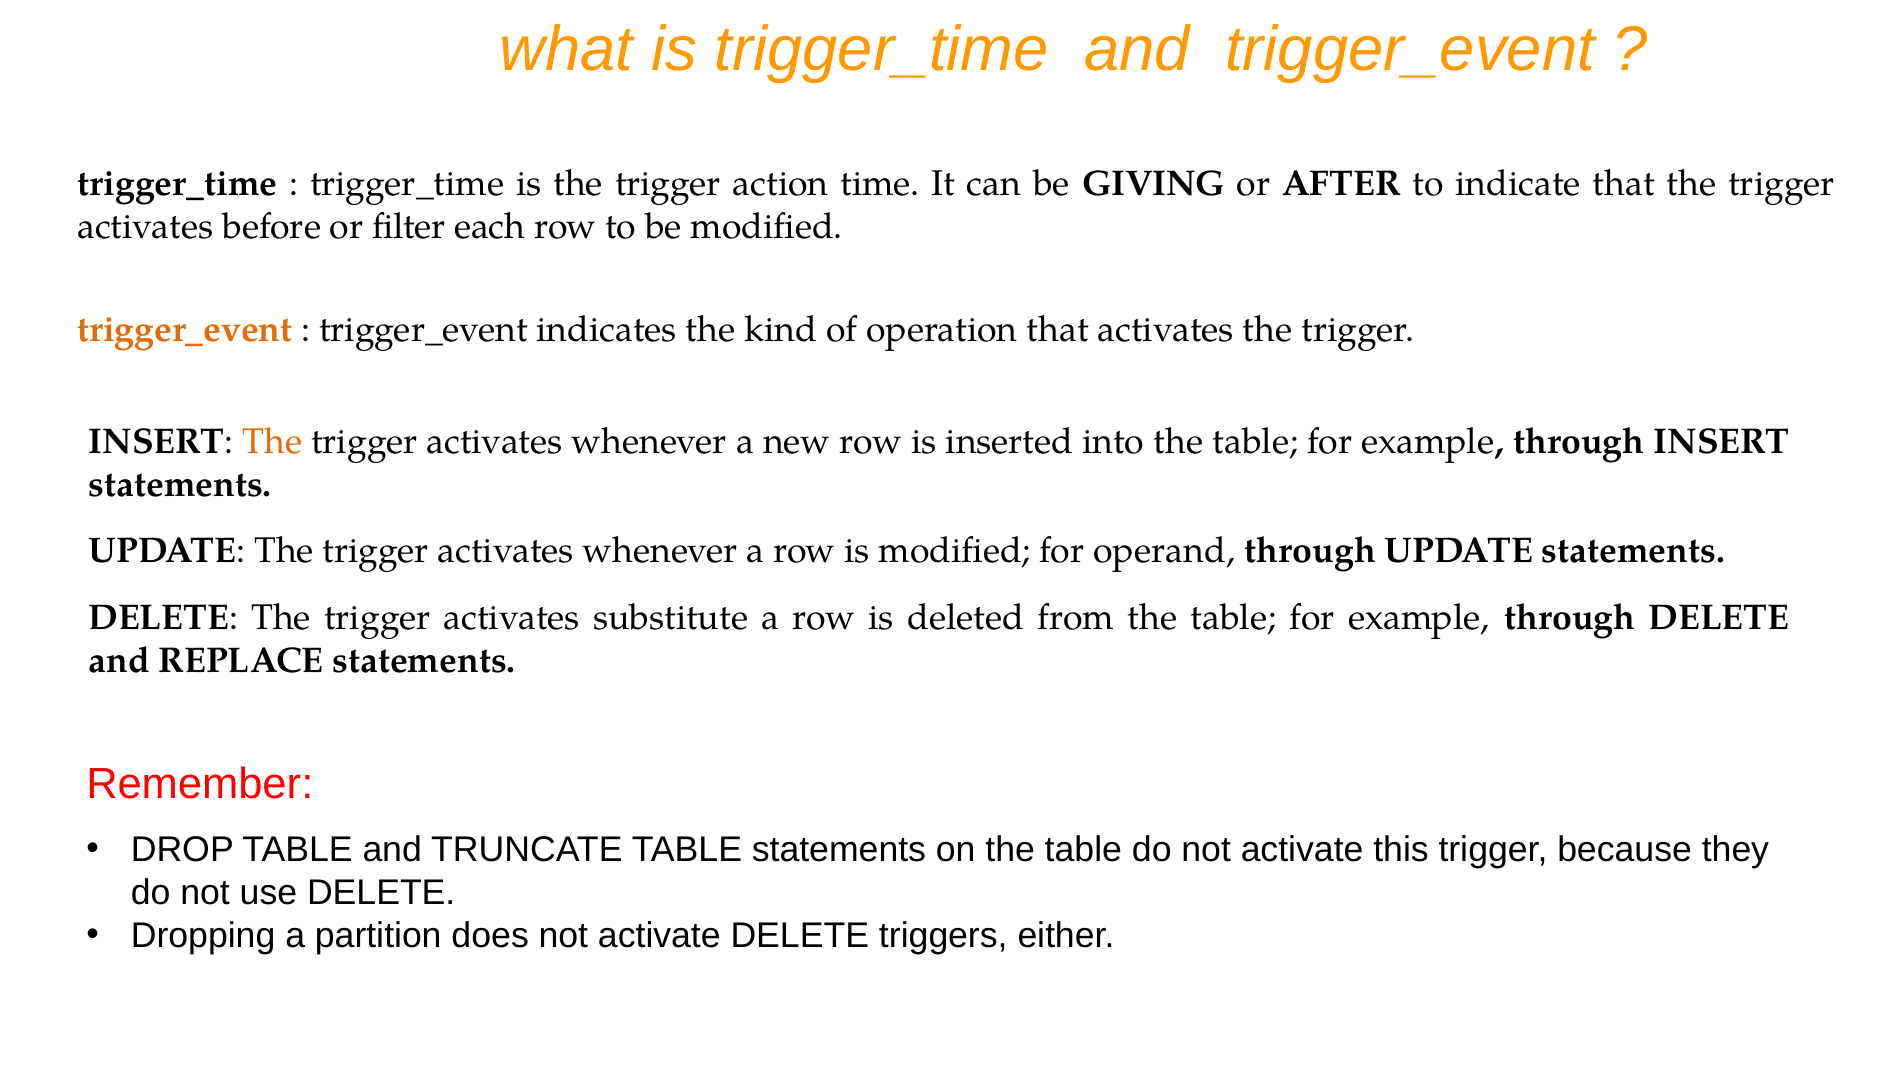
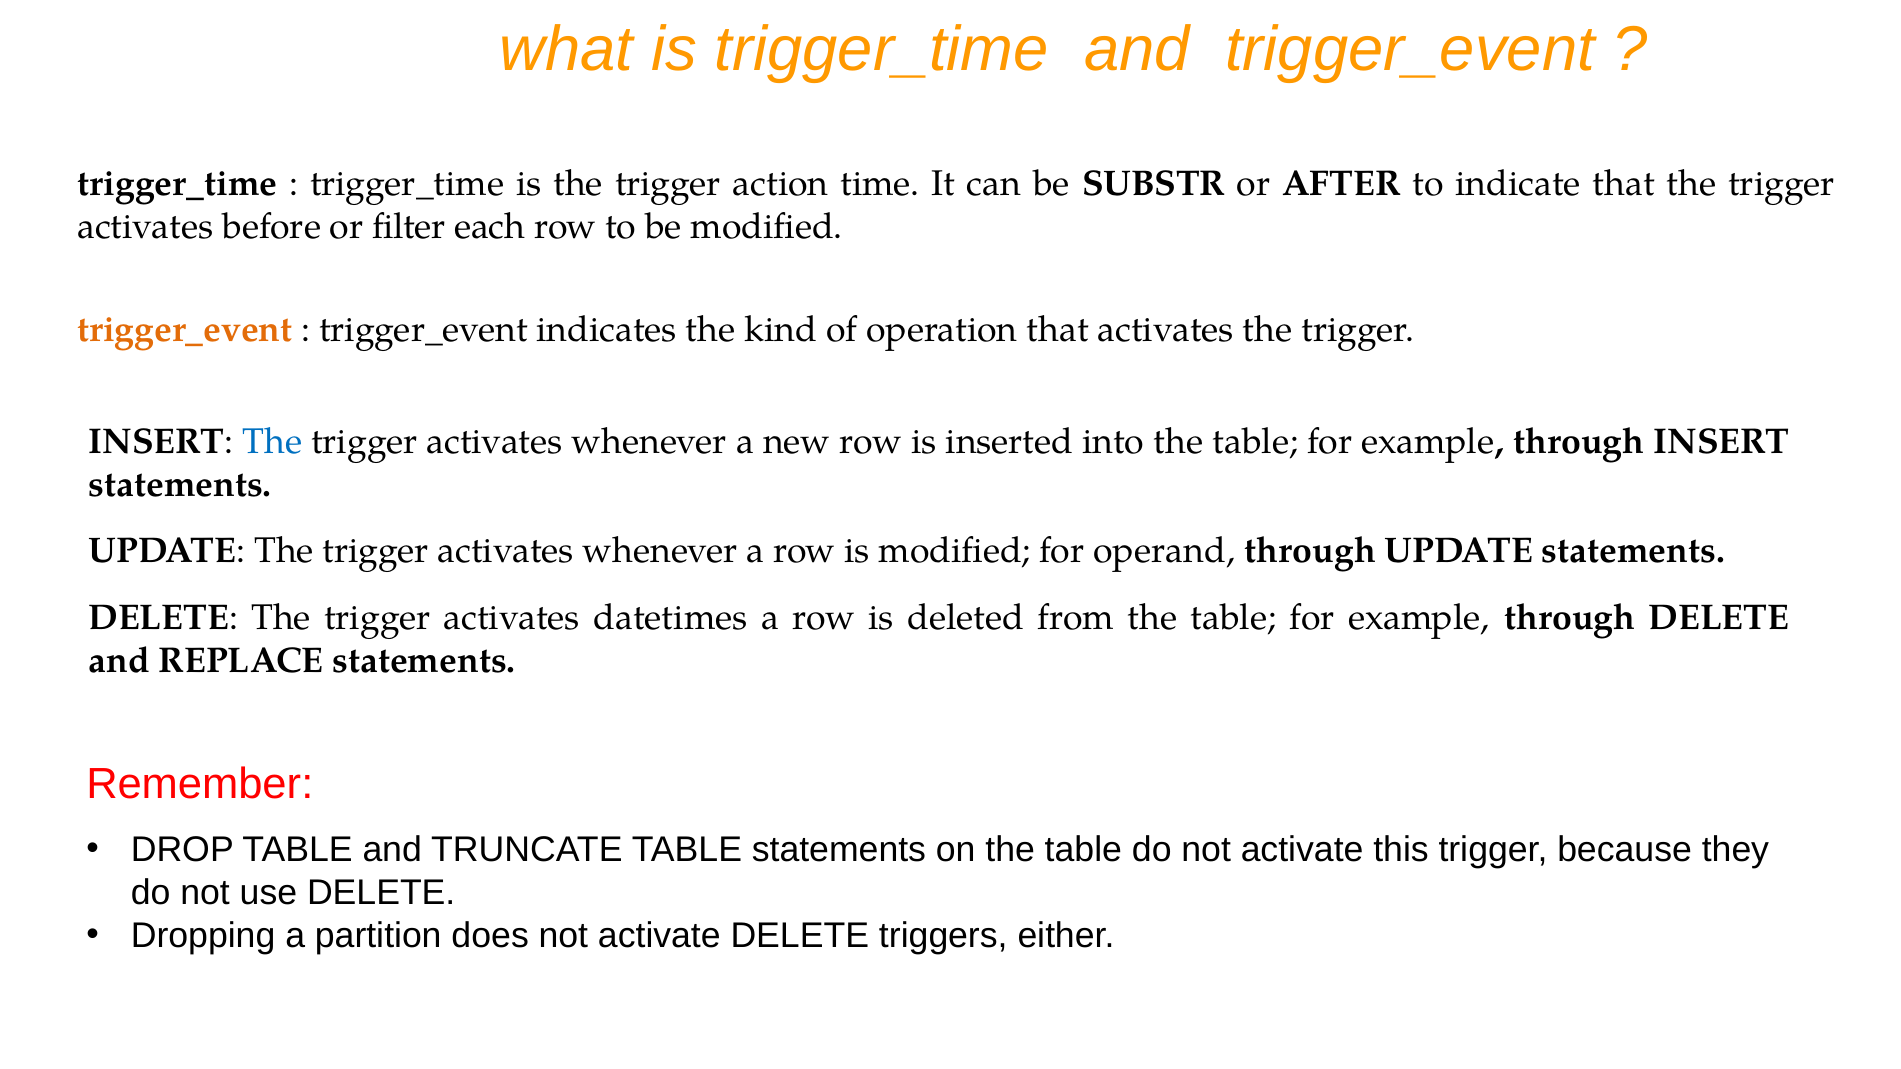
GIVING: GIVING -> SUBSTR
The at (272, 442) colour: orange -> blue
substitute: substitute -> datetimes
